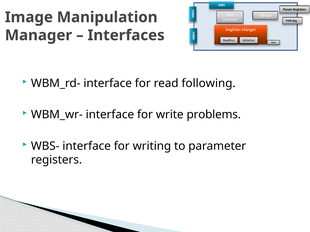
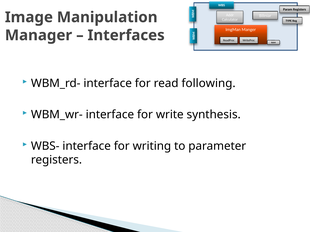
problems: problems -> synthesis
